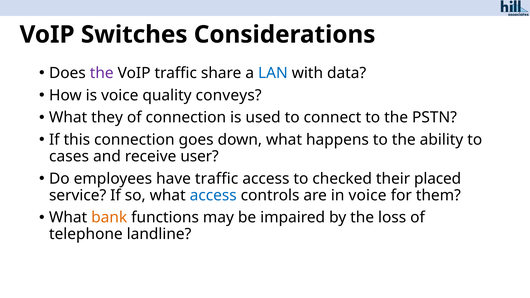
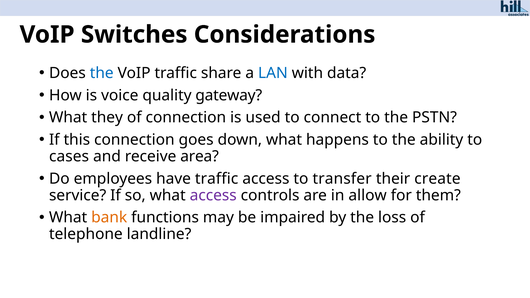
the at (102, 73) colour: purple -> blue
conveys: conveys -> gateway
user: user -> area
checked: checked -> transfer
placed: placed -> create
access at (213, 195) colour: blue -> purple
in voice: voice -> allow
